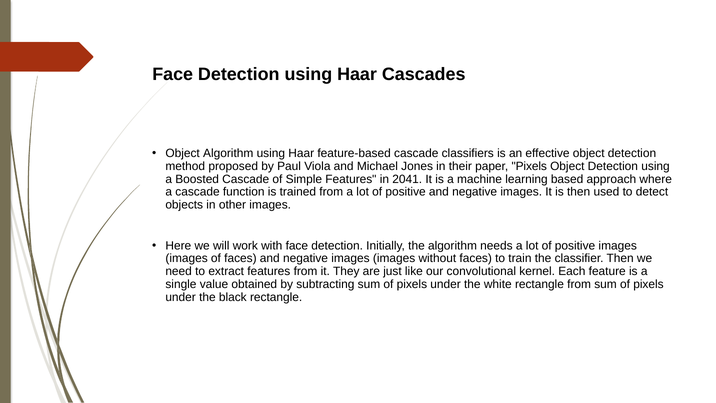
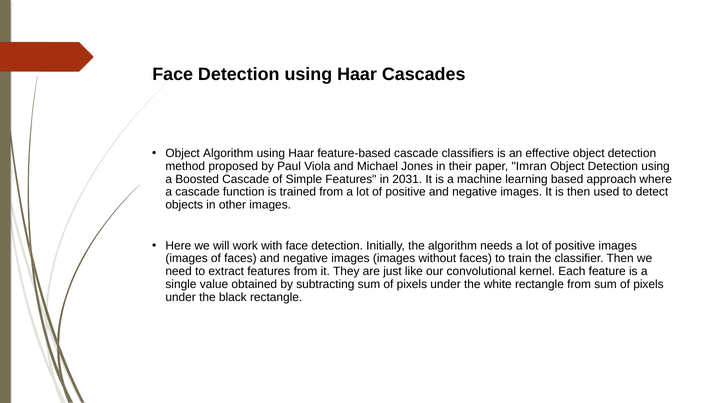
paper Pixels: Pixels -> Imran
2041: 2041 -> 2031
